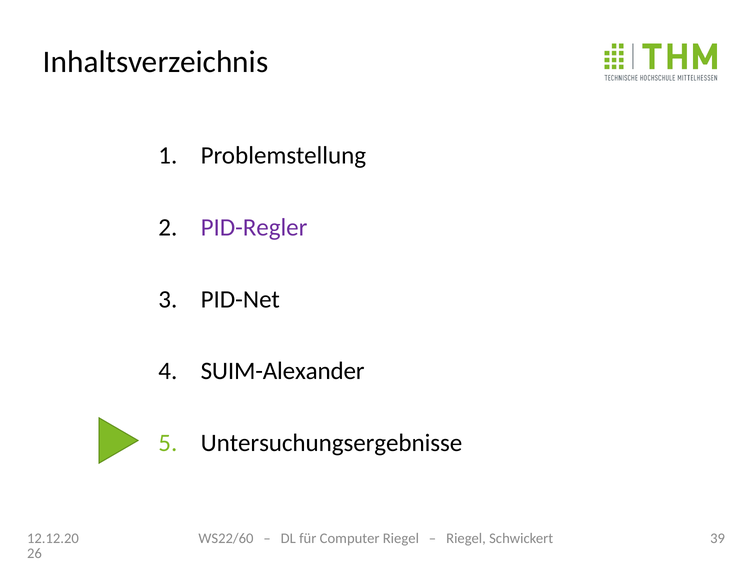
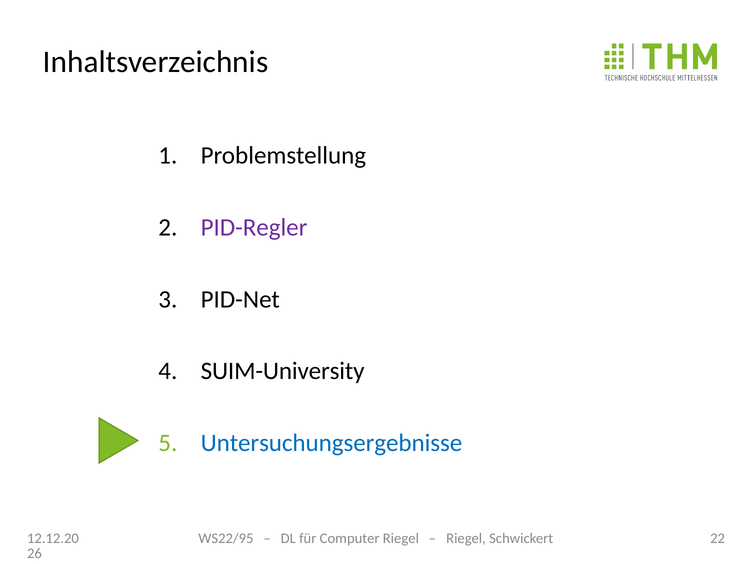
SUIM-Alexander: SUIM-Alexander -> SUIM-University
Untersuchungsergebnisse colour: black -> blue
WS22/60: WS22/60 -> WS22/95
39: 39 -> 22
